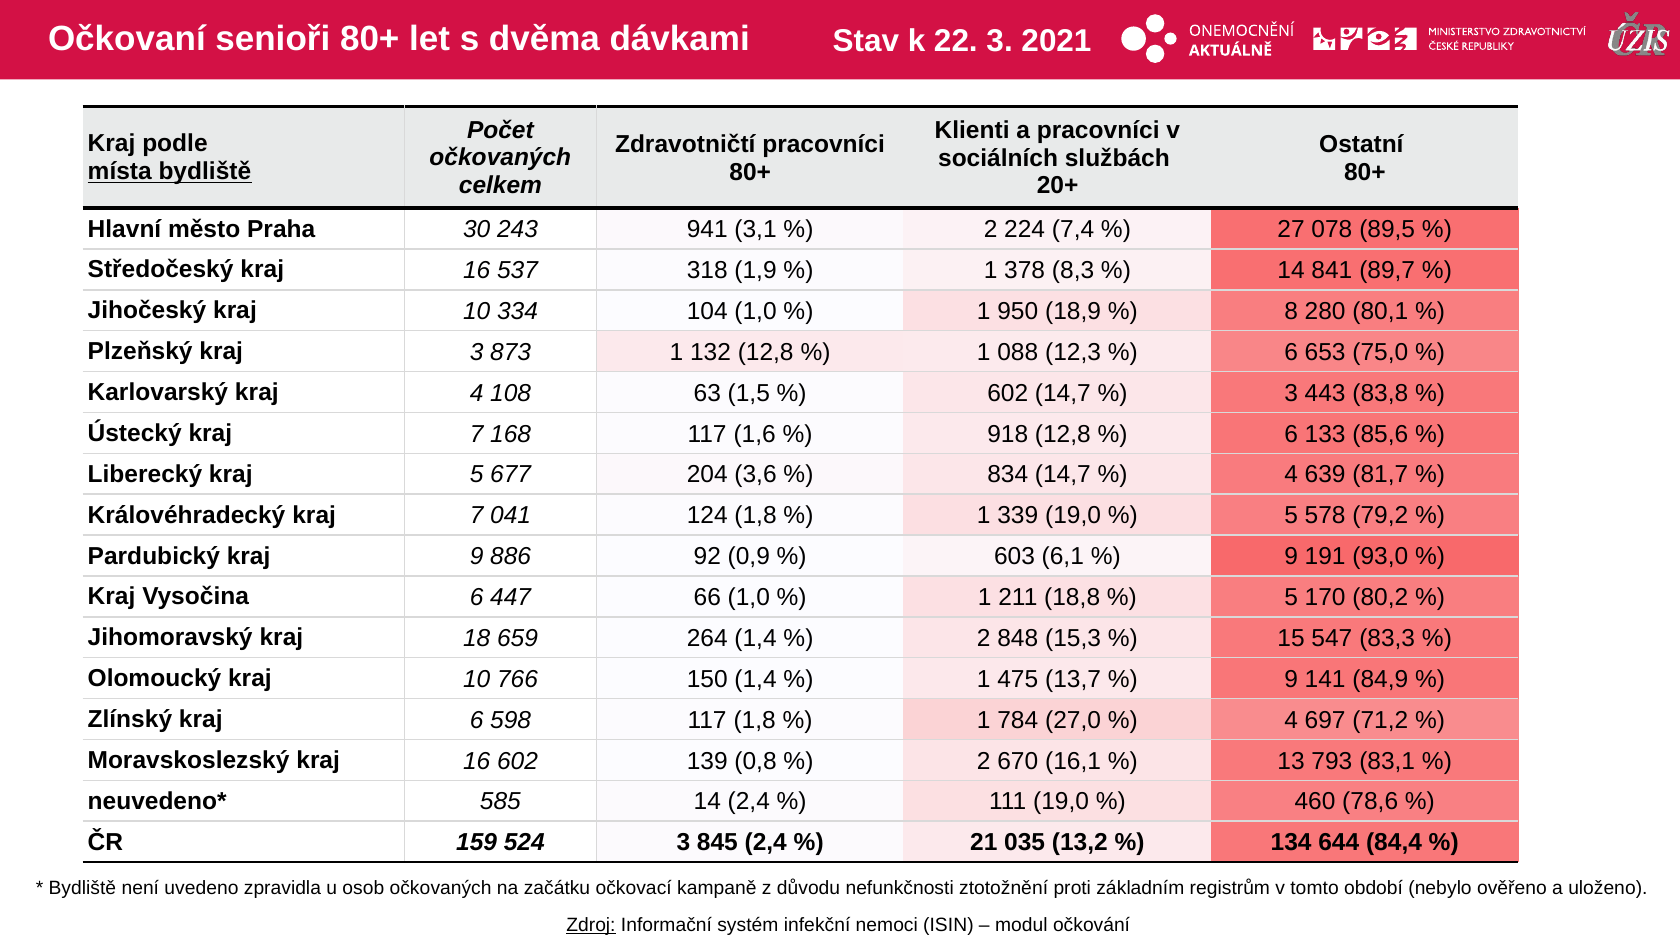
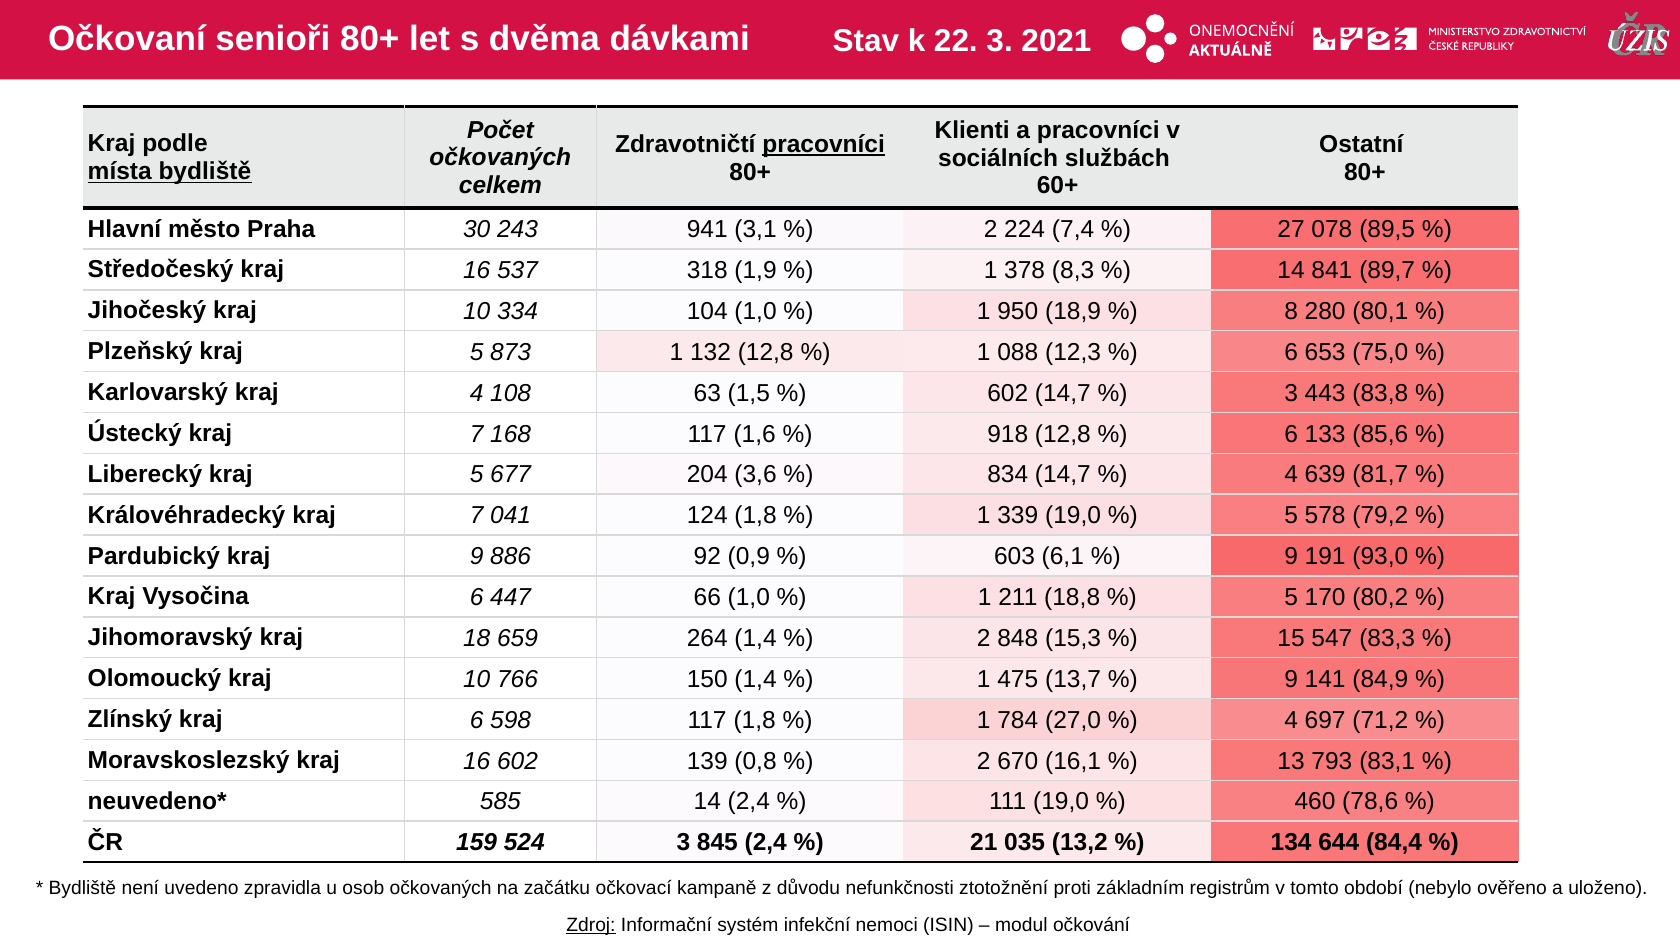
pracovníci at (824, 145) underline: none -> present
20+: 20+ -> 60+
Plzeňský kraj 3: 3 -> 5
